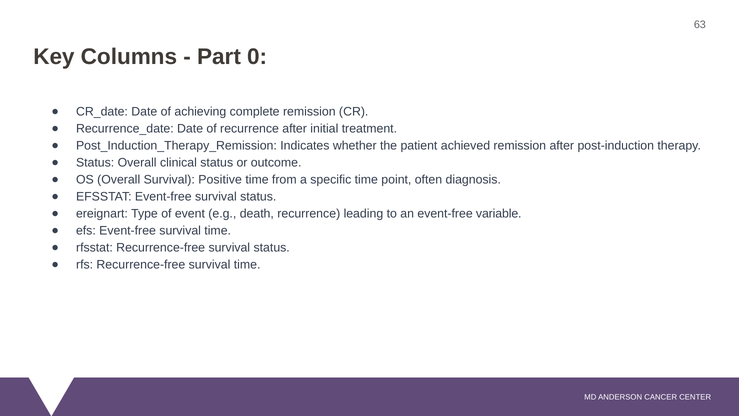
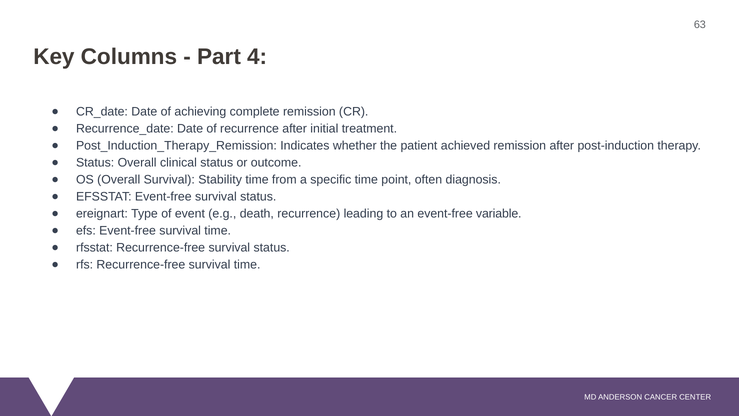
0: 0 -> 4
Positive: Positive -> Stability
